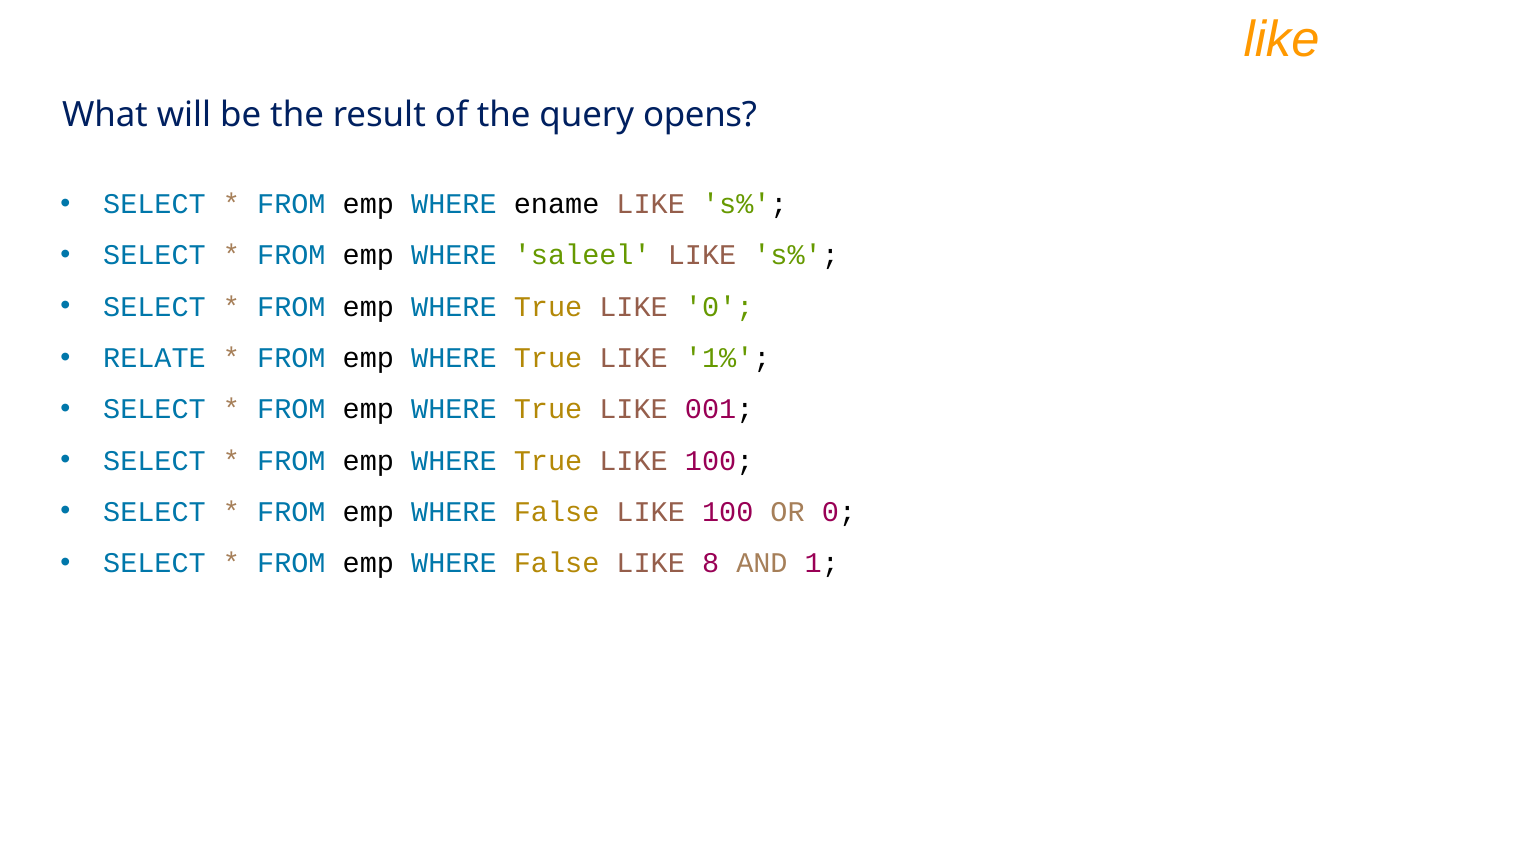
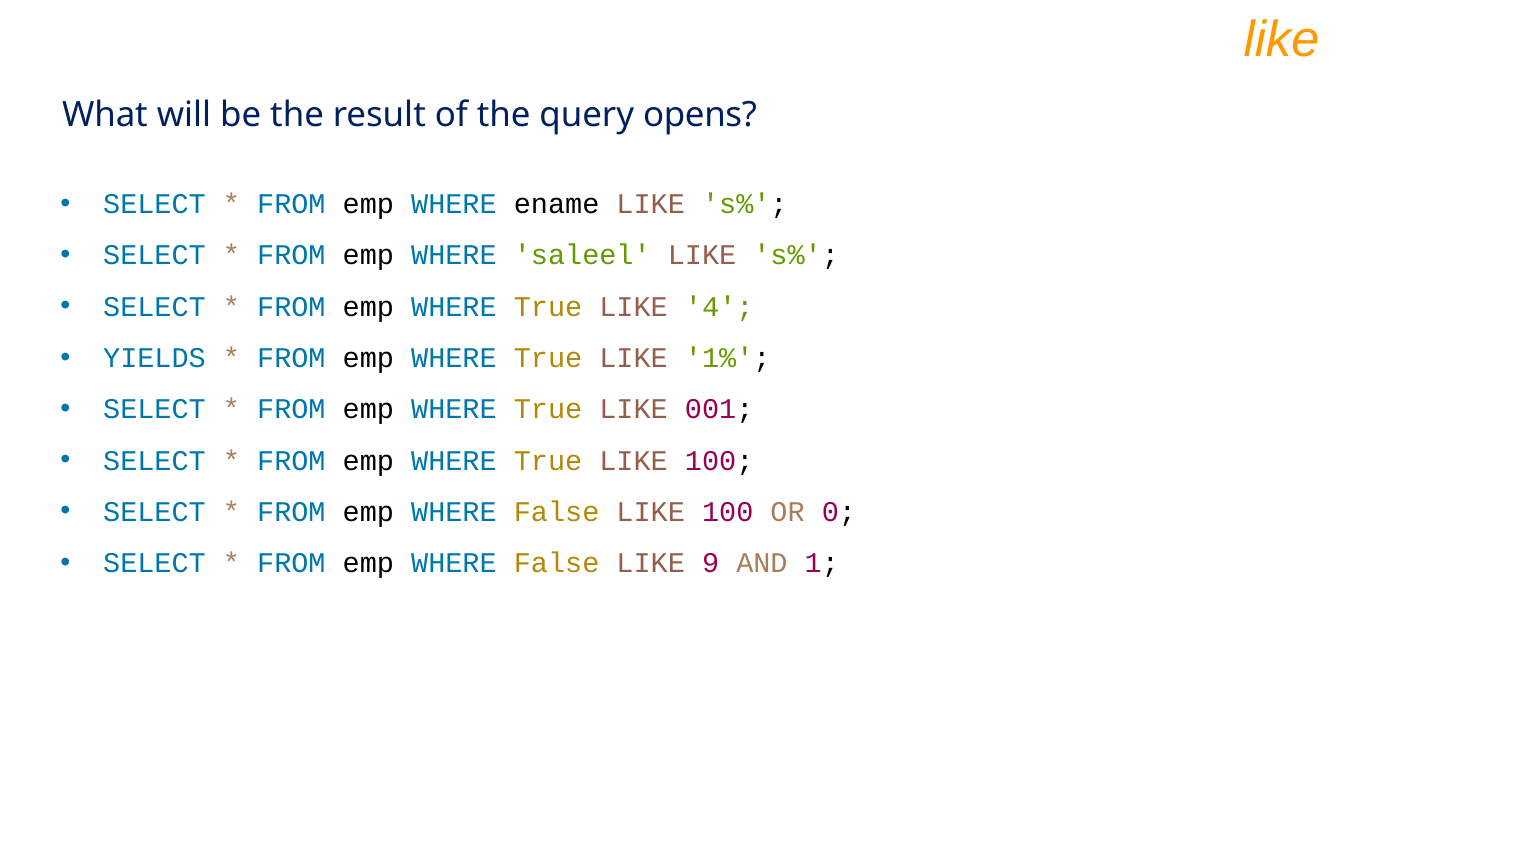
LIKE 0: 0 -> 4
RELATE: RELATE -> YIELDS
8: 8 -> 9
